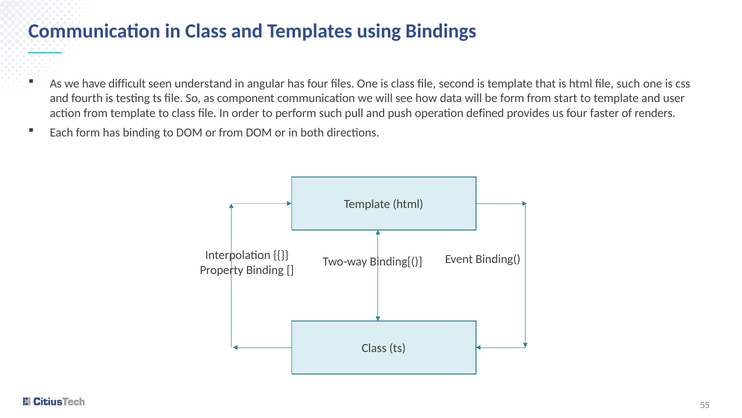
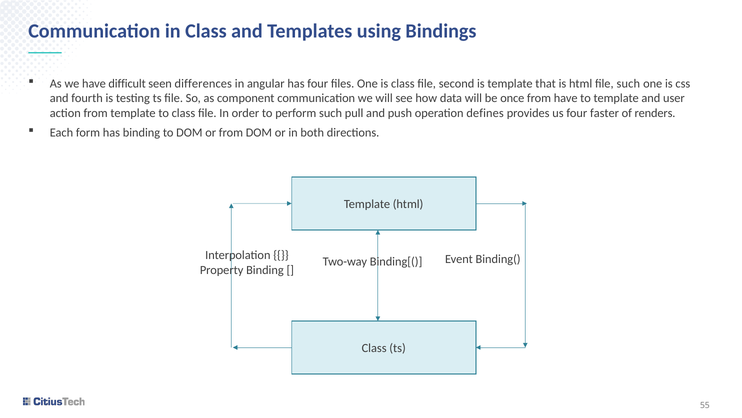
understand: understand -> differences
be form: form -> once
from start: start -> have
defined: defined -> defines
